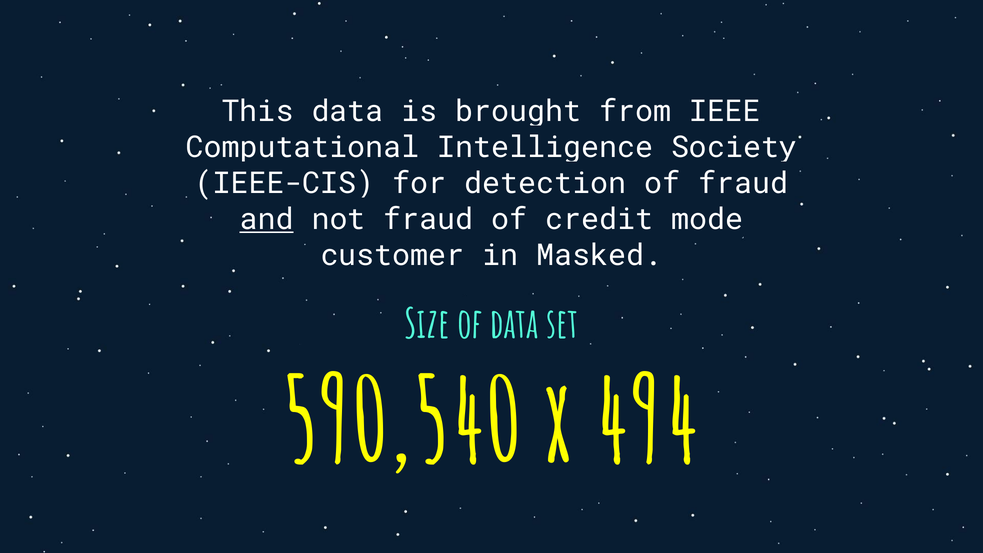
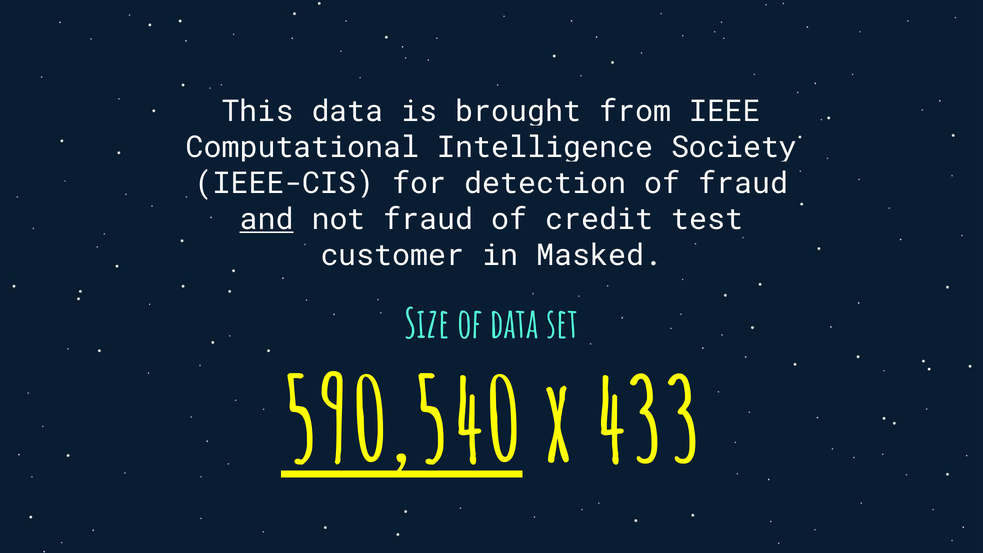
mode: mode -> test
590,540 underline: none -> present
494: 494 -> 433
